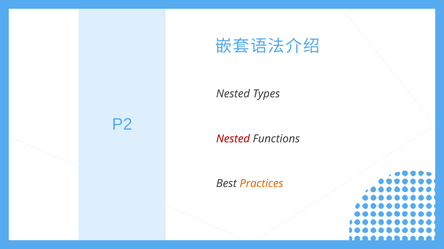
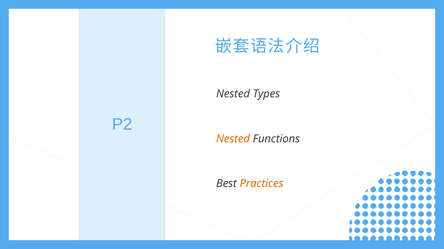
Nested at (233, 139) colour: red -> orange
